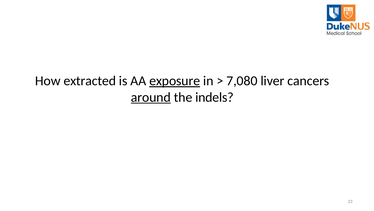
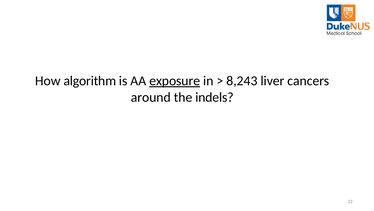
extracted: extracted -> algorithm
7,080: 7,080 -> 8,243
around underline: present -> none
